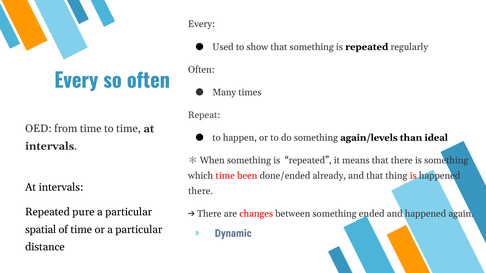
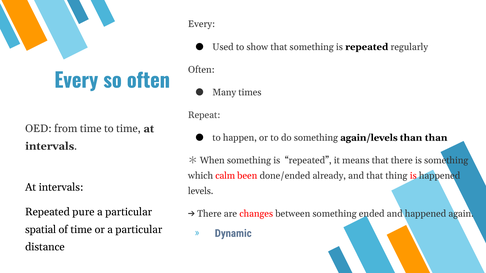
than ideal: ideal -> than
which time: time -> calm
there at (201, 191): there -> levels
